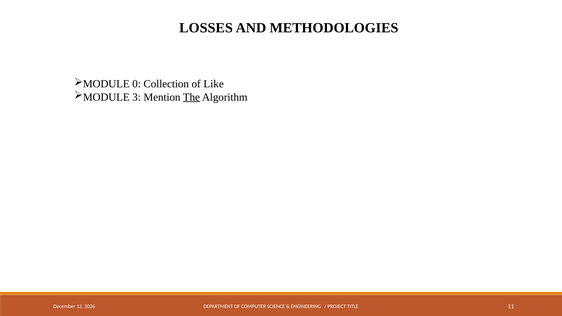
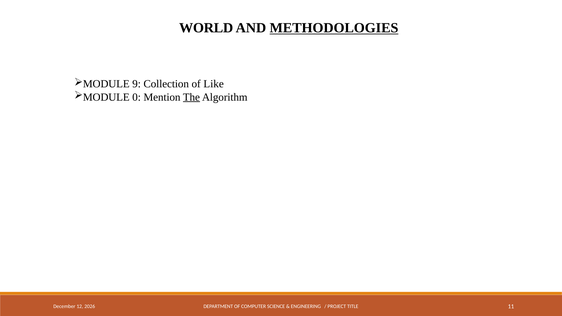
LOSSES: LOSSES -> WORLD
METHODOLOGIES underline: none -> present
0: 0 -> 9
3: 3 -> 0
